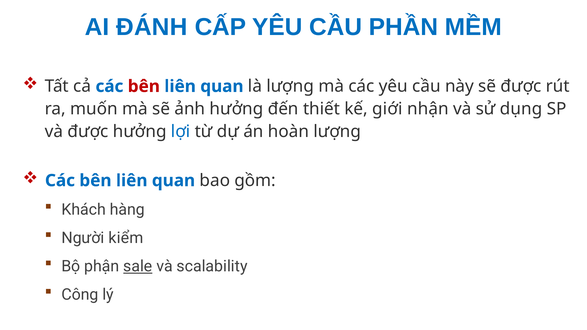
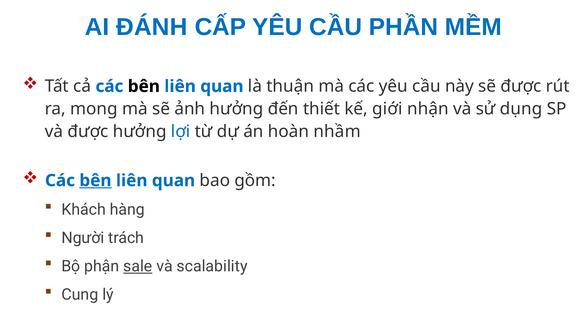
bên at (144, 86) colour: red -> black
là lượng: lượng -> thuận
muốn: muốn -> mong
hoàn lượng: lượng -> nhầm
bên at (95, 181) underline: none -> present
kiểm: kiểm -> trách
Công: Công -> Cung
